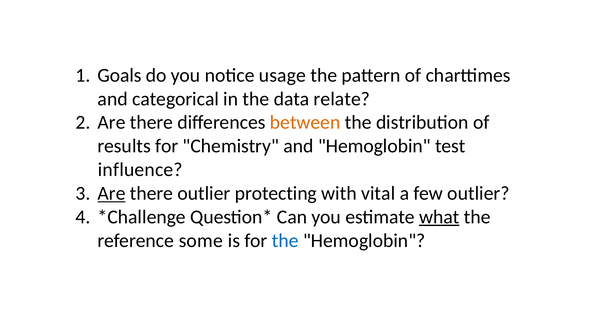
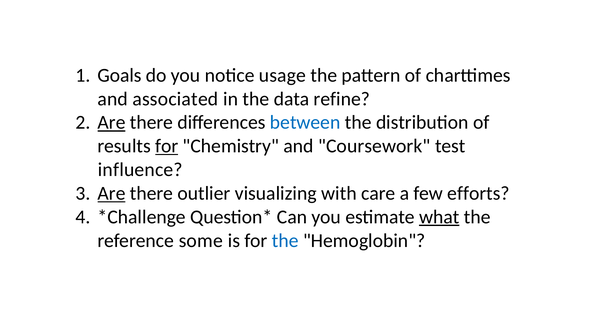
categorical: categorical -> associated
relate: relate -> refine
Are at (112, 122) underline: none -> present
between colour: orange -> blue
for at (167, 146) underline: none -> present
and Hemoglobin: Hemoglobin -> Coursework
protecting: protecting -> visualizing
vital: vital -> care
few outlier: outlier -> efforts
